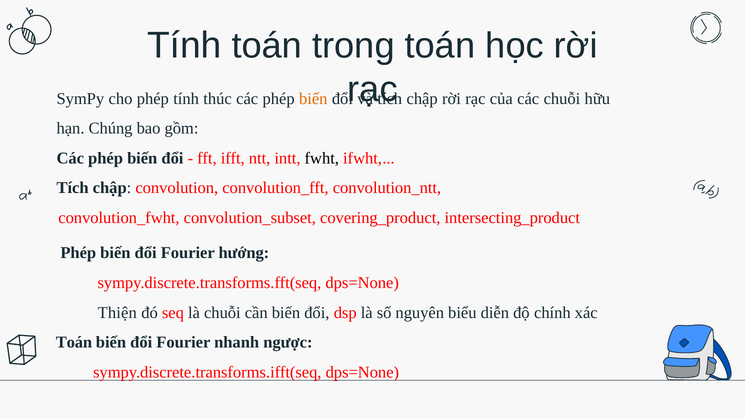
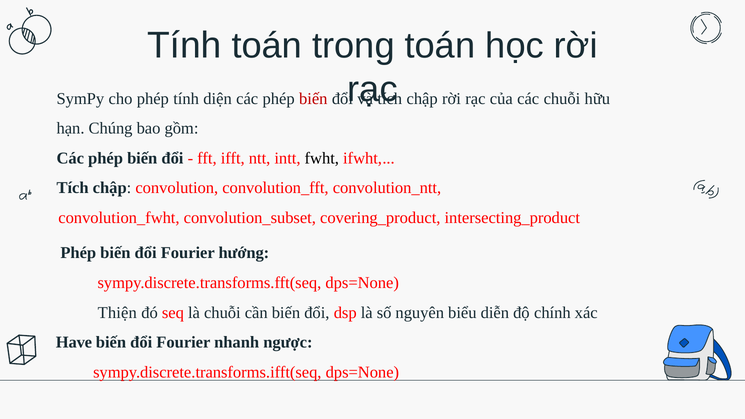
thúc: thúc -> diện
biến at (313, 99) colour: orange -> red
Toán at (74, 342): Toán -> Have
